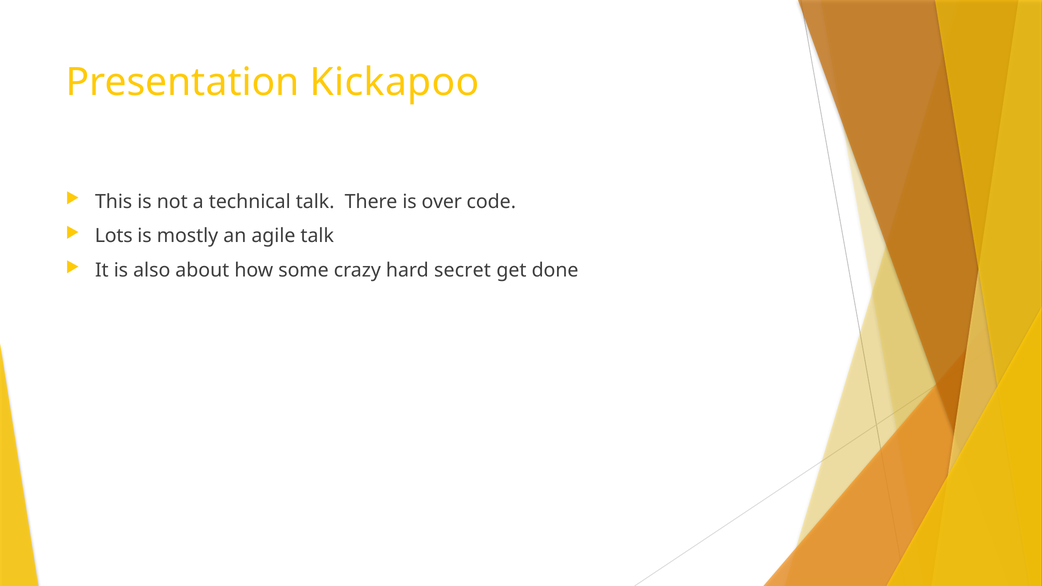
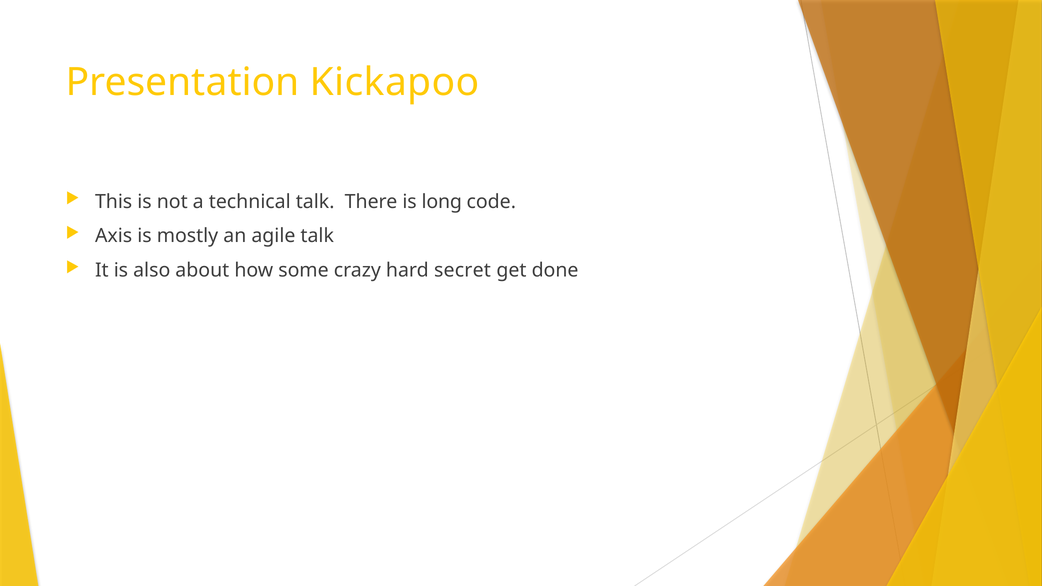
over: over -> long
Lots: Lots -> Axis
